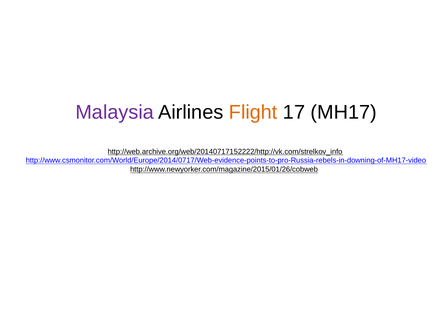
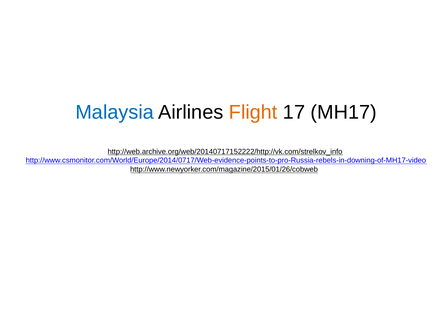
Malaysia colour: purple -> blue
